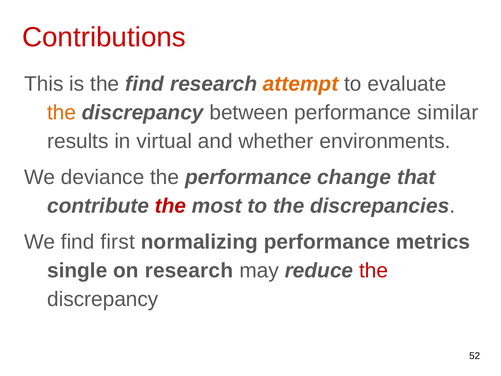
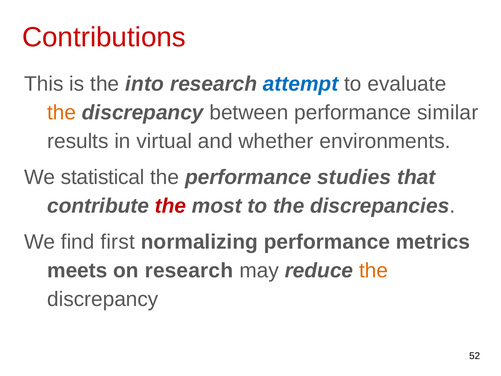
the find: find -> into
attempt colour: orange -> blue
deviance: deviance -> statistical
change: change -> studies
single: single -> meets
the at (374, 270) colour: red -> orange
